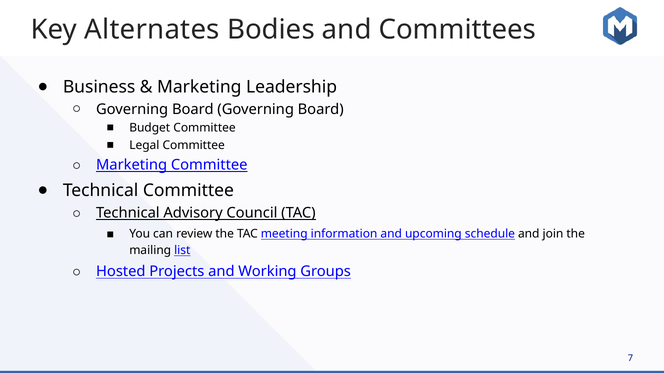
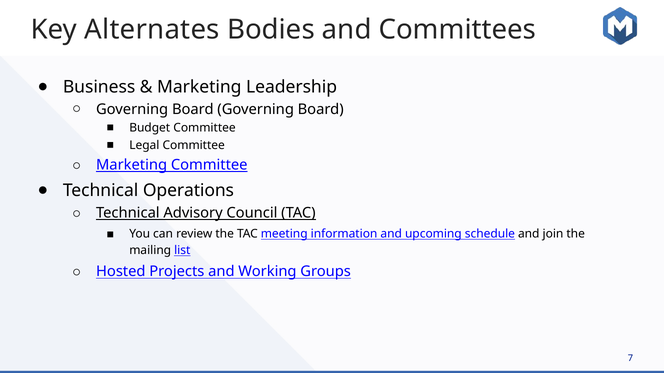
Technical Committee: Committee -> Operations
